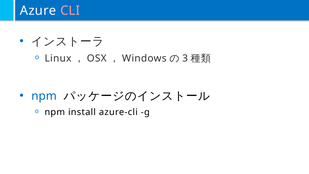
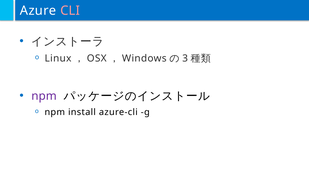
npm at (44, 96) colour: blue -> purple
